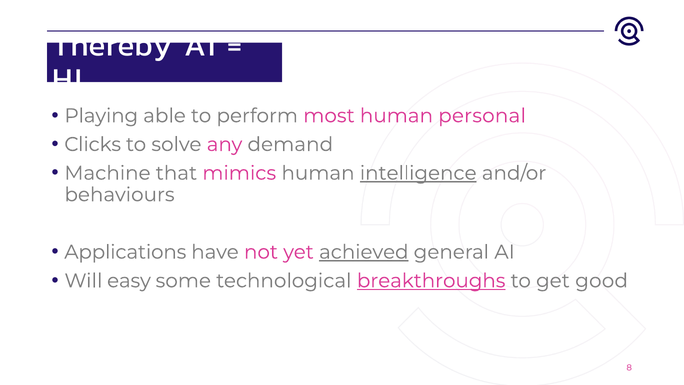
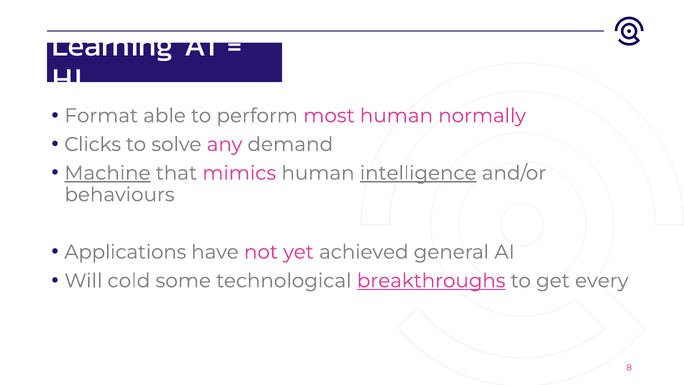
Thereby: Thereby -> Learning
Playing: Playing -> Format
personal: personal -> normally
Machine underline: none -> present
achieved underline: present -> none
easy: easy -> cold
good: good -> every
